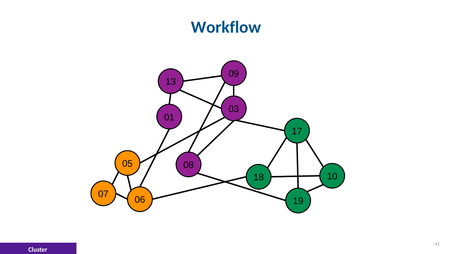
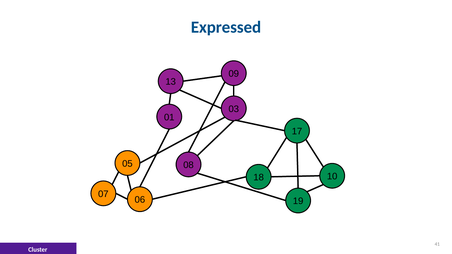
Workflow: Workflow -> Expressed
